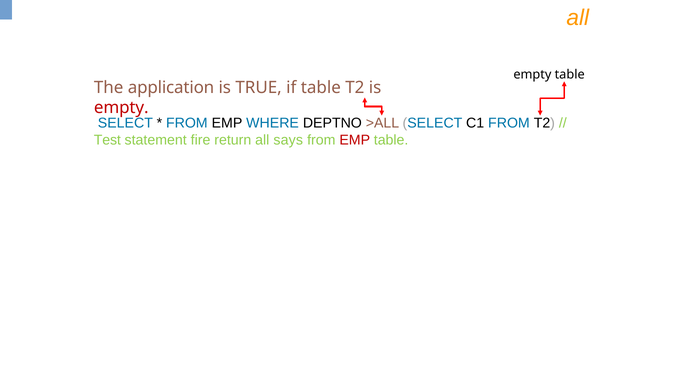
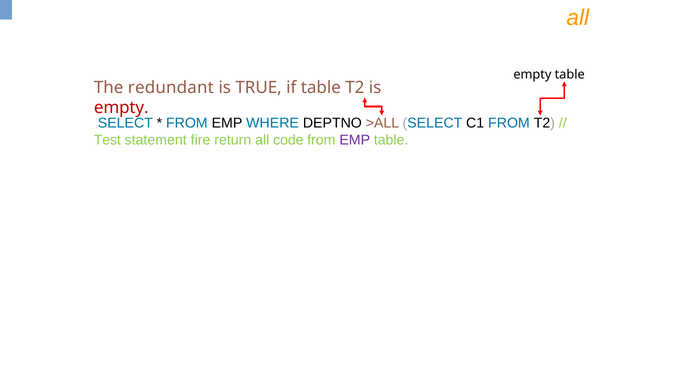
application: application -> redundant
says: says -> code
EMP at (355, 140) colour: red -> purple
